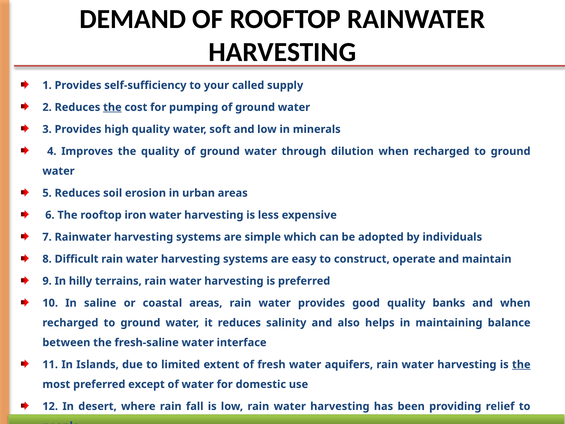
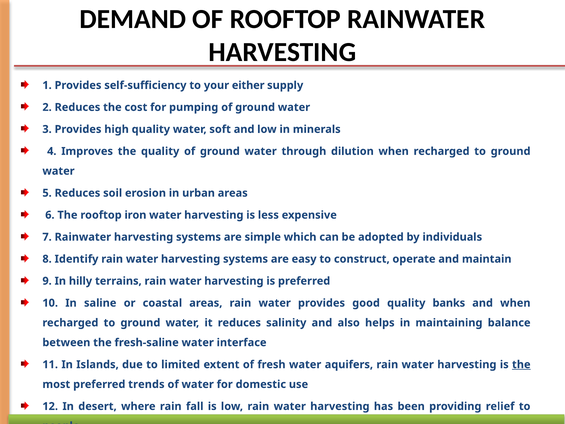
called: called -> either
the at (112, 107) underline: present -> none
Difficult: Difficult -> Identify
except: except -> trends
